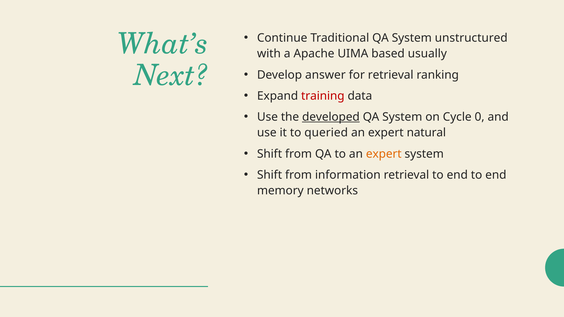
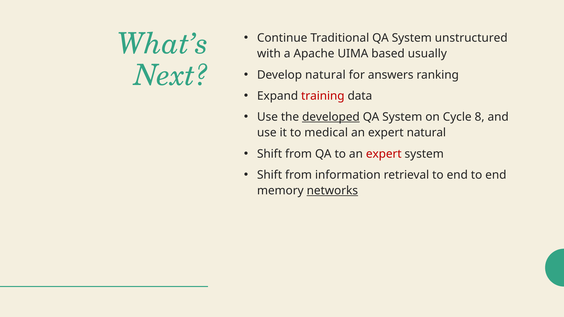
Develop answer: answer -> natural
for retrieval: retrieval -> answers
0: 0 -> 8
queried: queried -> medical
expert at (384, 154) colour: orange -> red
networks underline: none -> present
